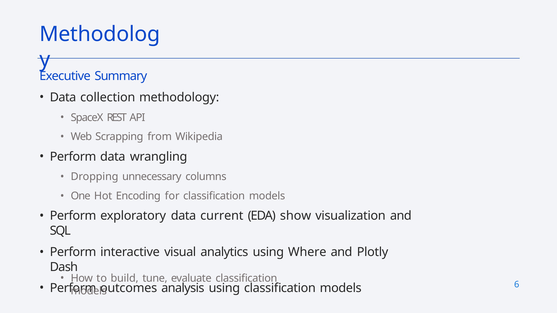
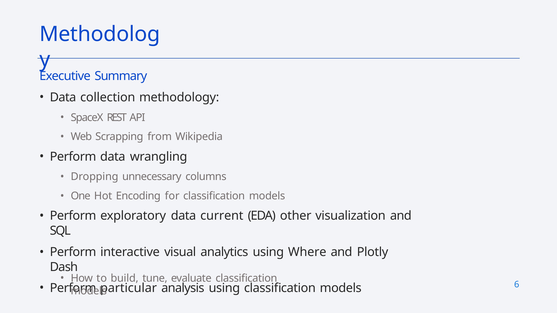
show: show -> other
outcomes: outcomes -> particular
